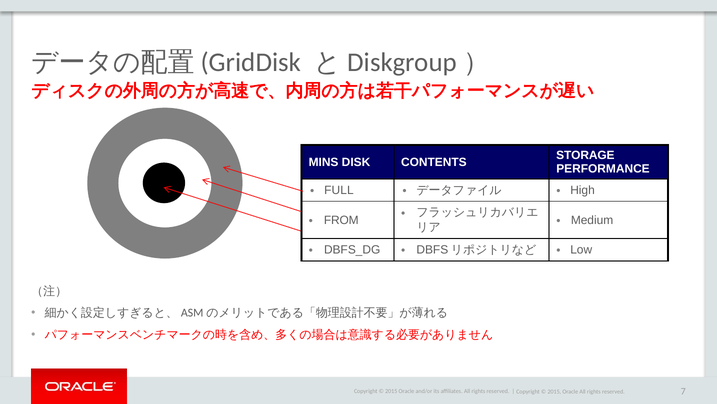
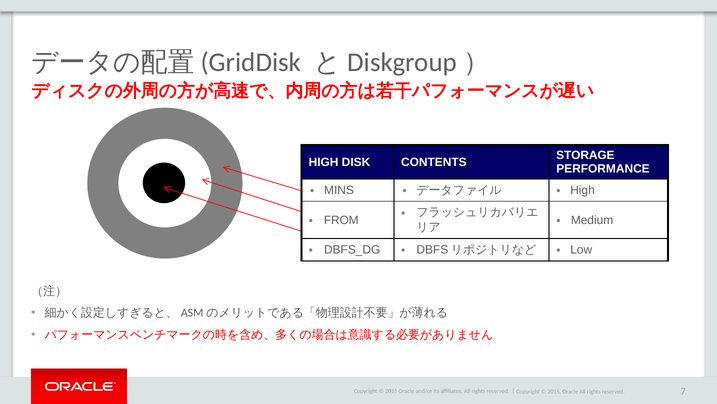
MINS at (324, 162): MINS -> HIGH
FULL: FULL -> MINS
